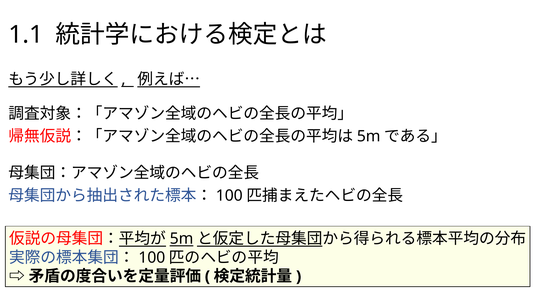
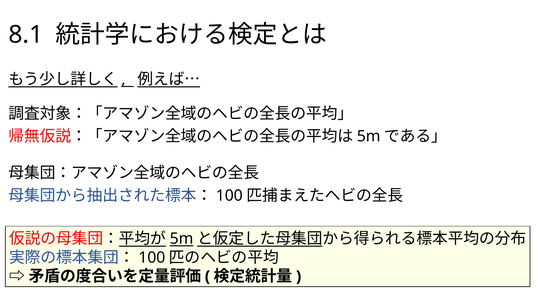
1.1: 1.1 -> 8.1
